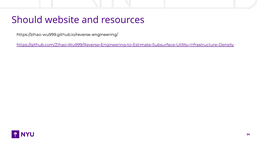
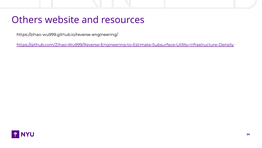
Should: Should -> Others
